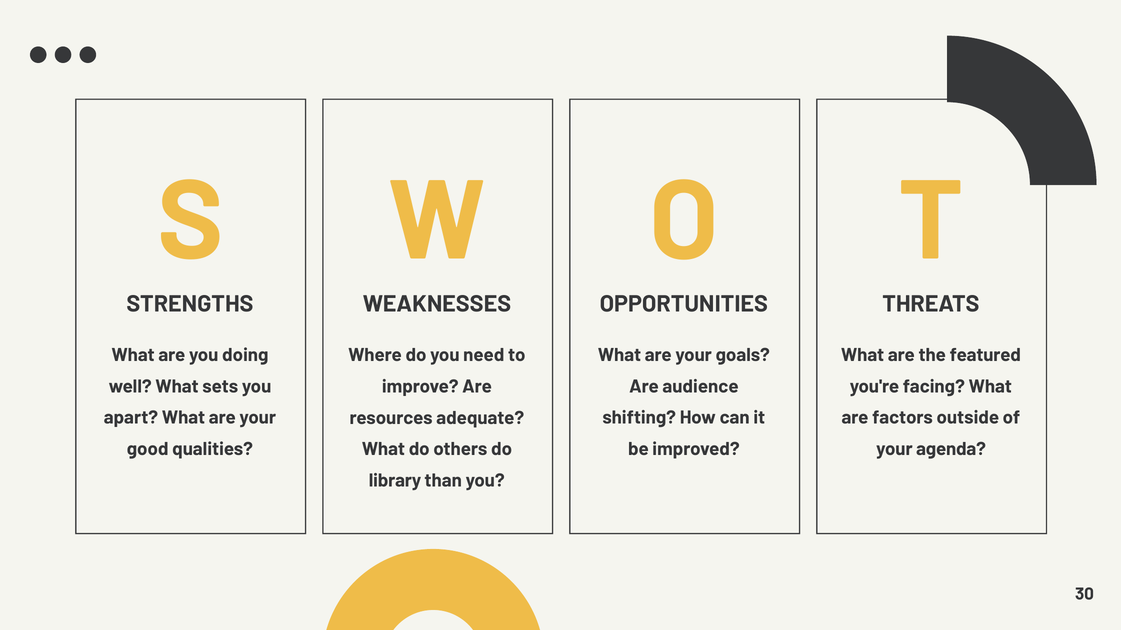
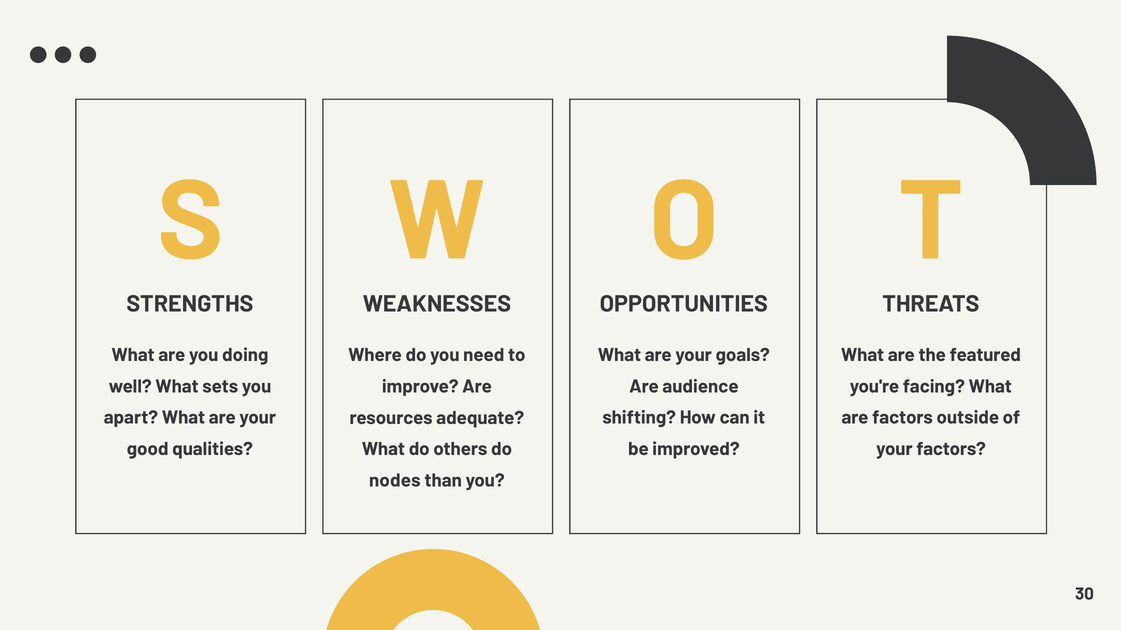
your agenda: agenda -> factors
library: library -> nodes
